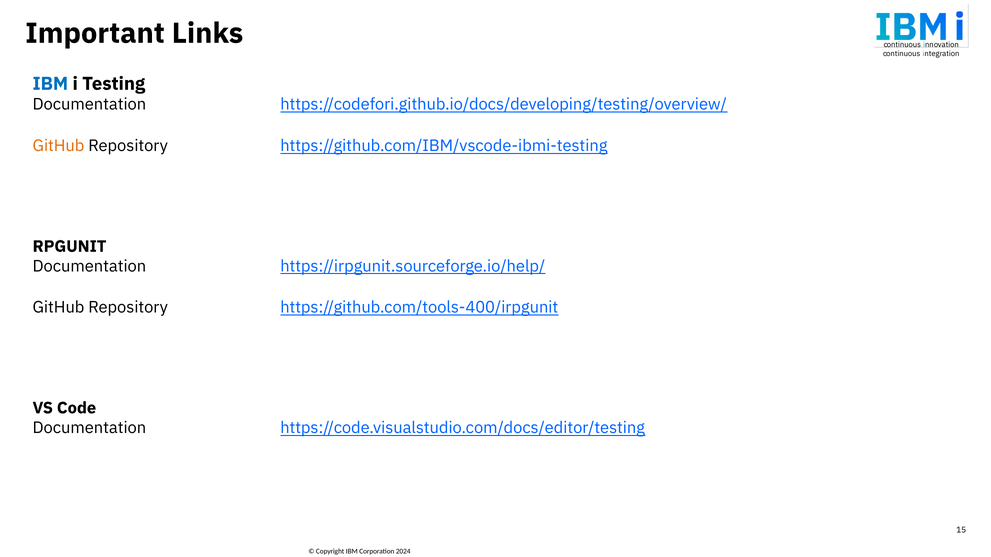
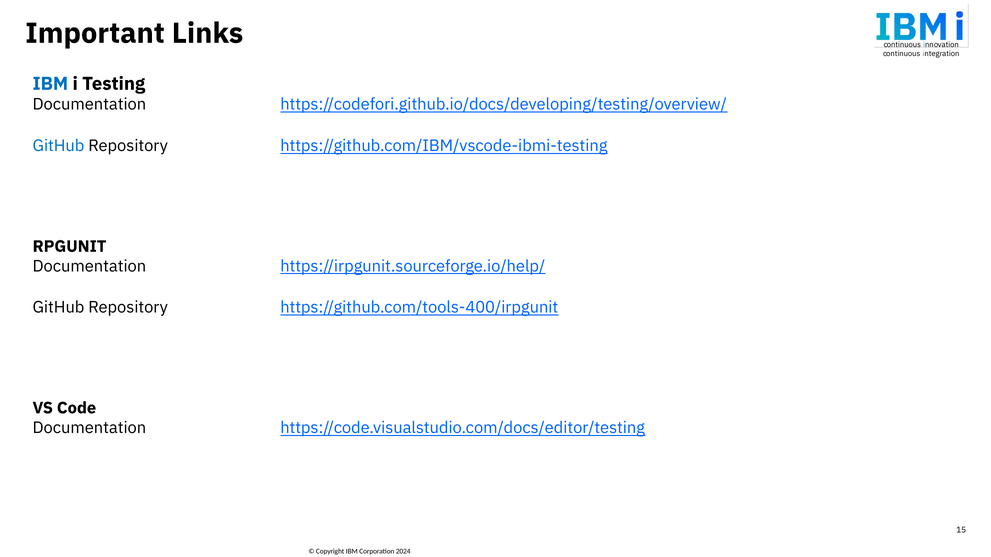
GitHub at (59, 146) colour: orange -> blue
